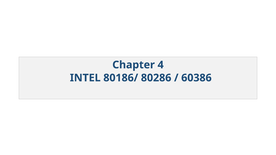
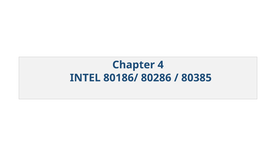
60386: 60386 -> 80385
